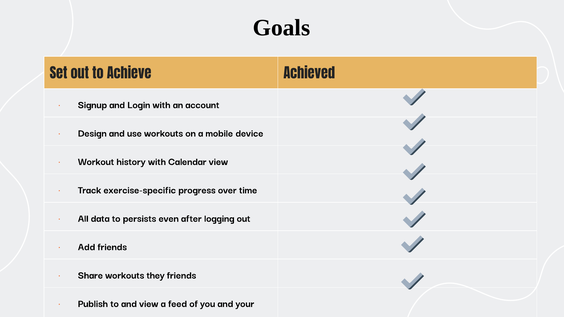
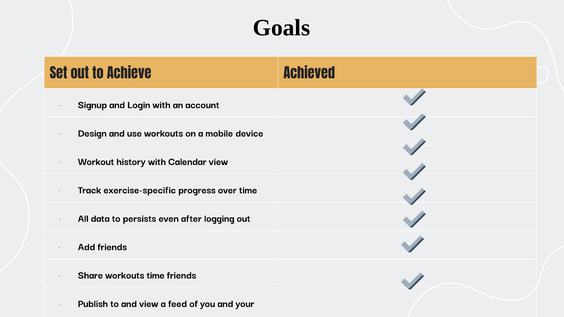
workouts they: they -> time
